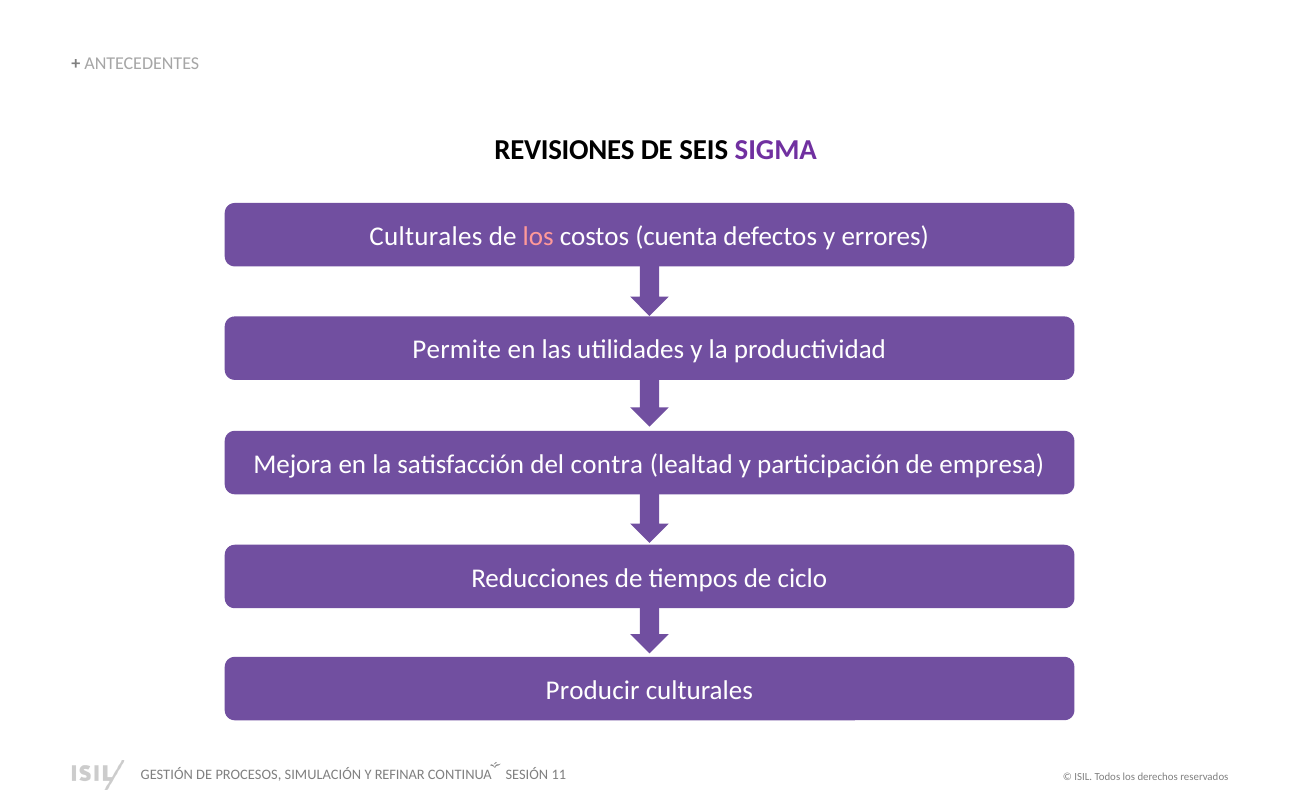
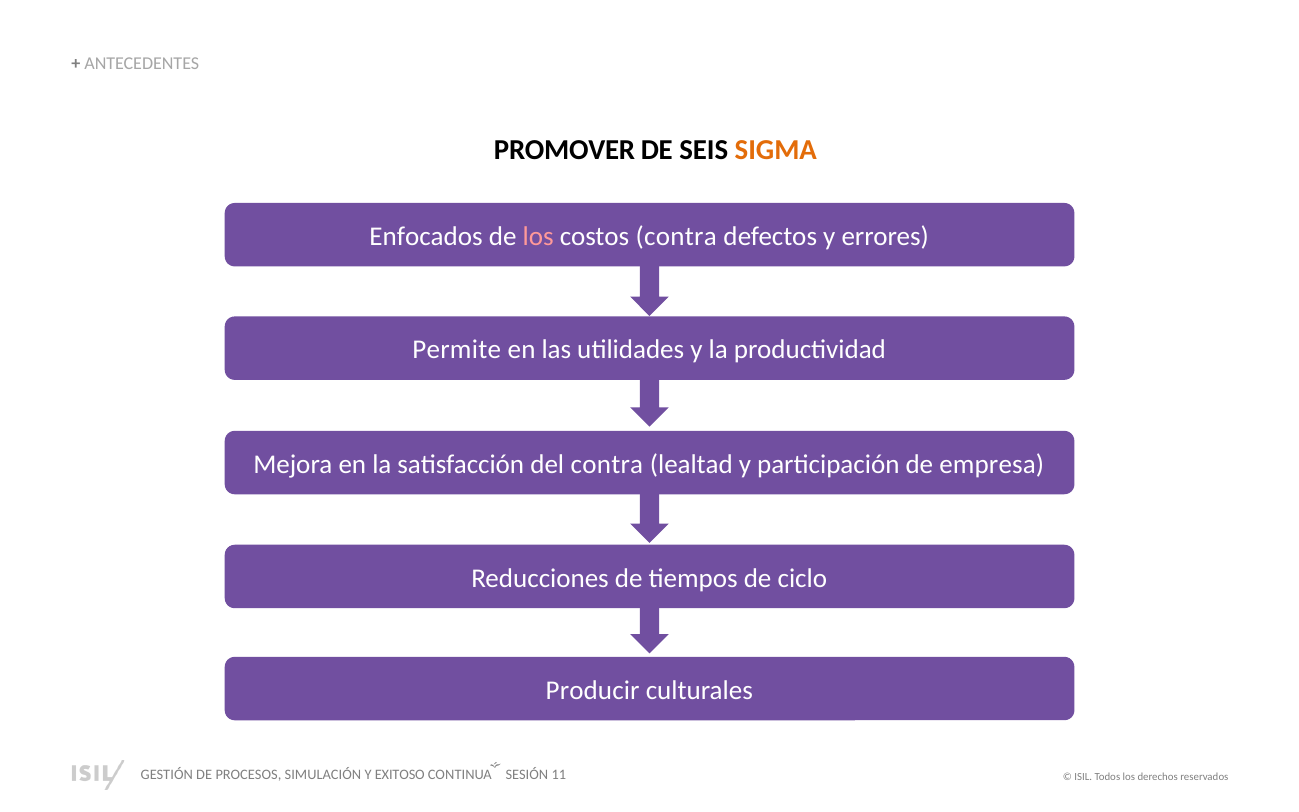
REVISIONES: REVISIONES -> PROMOVER
SIGMA colour: purple -> orange
Culturales at (426, 237): Culturales -> Enfocados
costos cuenta: cuenta -> contra
REFINAR: REFINAR -> EXITOSO
